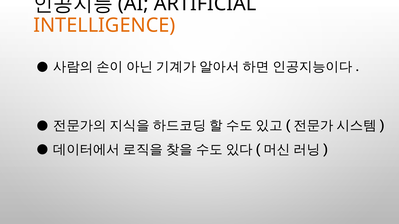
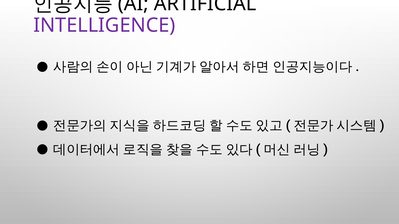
INTELLIGENCE colour: orange -> purple
